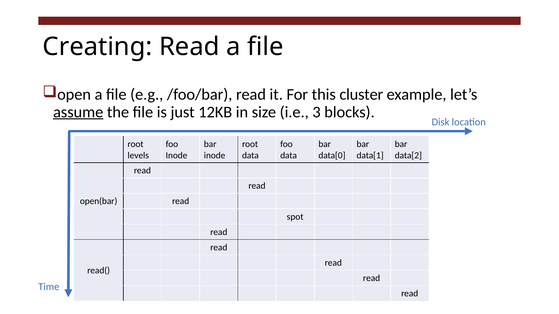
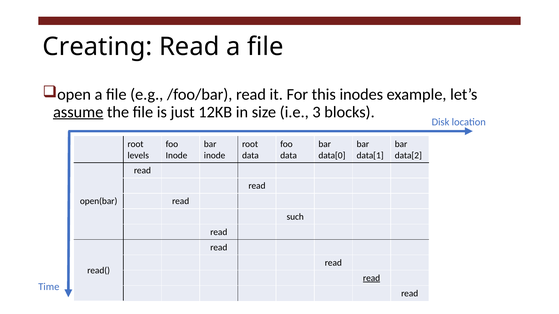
cluster: cluster -> inodes
spot: spot -> such
read at (372, 278) underline: none -> present
